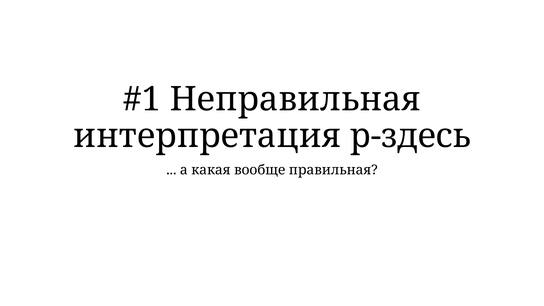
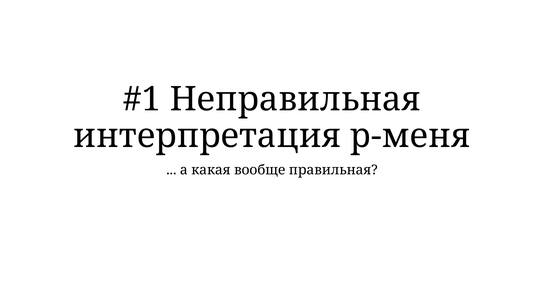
p-здесь: p-здесь -> p-меня
